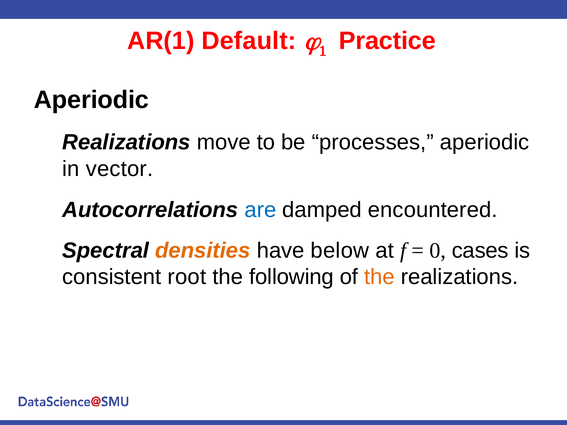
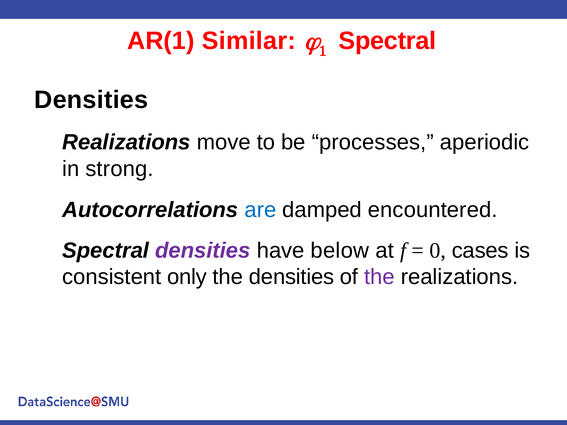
Default: Default -> Similar
Practice at (387, 41): Practice -> Spectral
Aperiodic at (91, 100): Aperiodic -> Densities
vector: vector -> strong
densities at (203, 251) colour: orange -> purple
root: root -> only
the following: following -> densities
the at (379, 277) colour: orange -> purple
